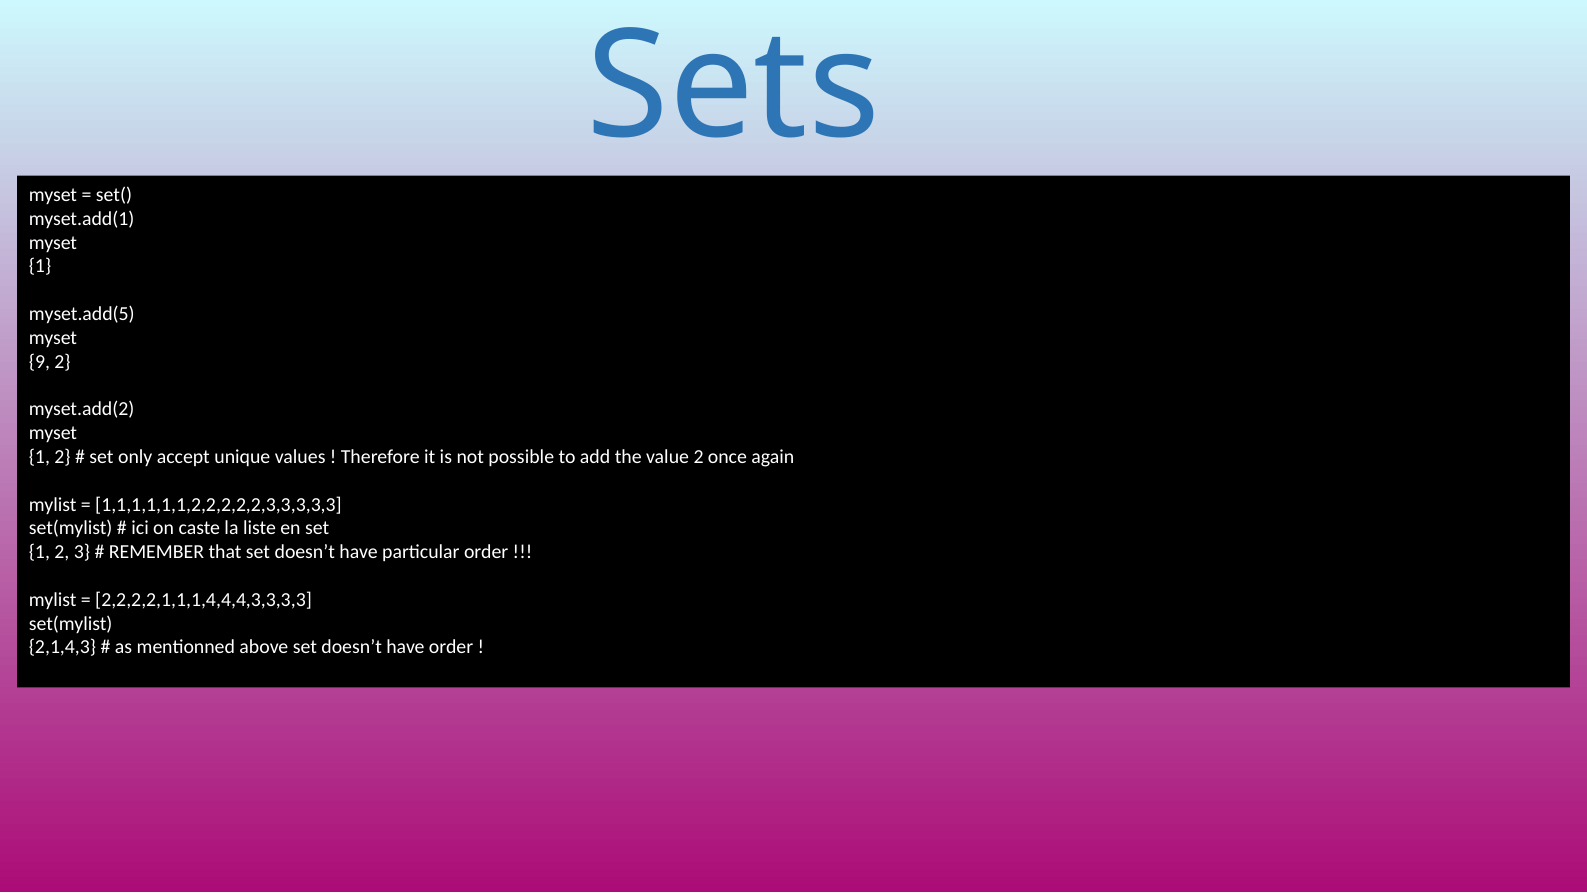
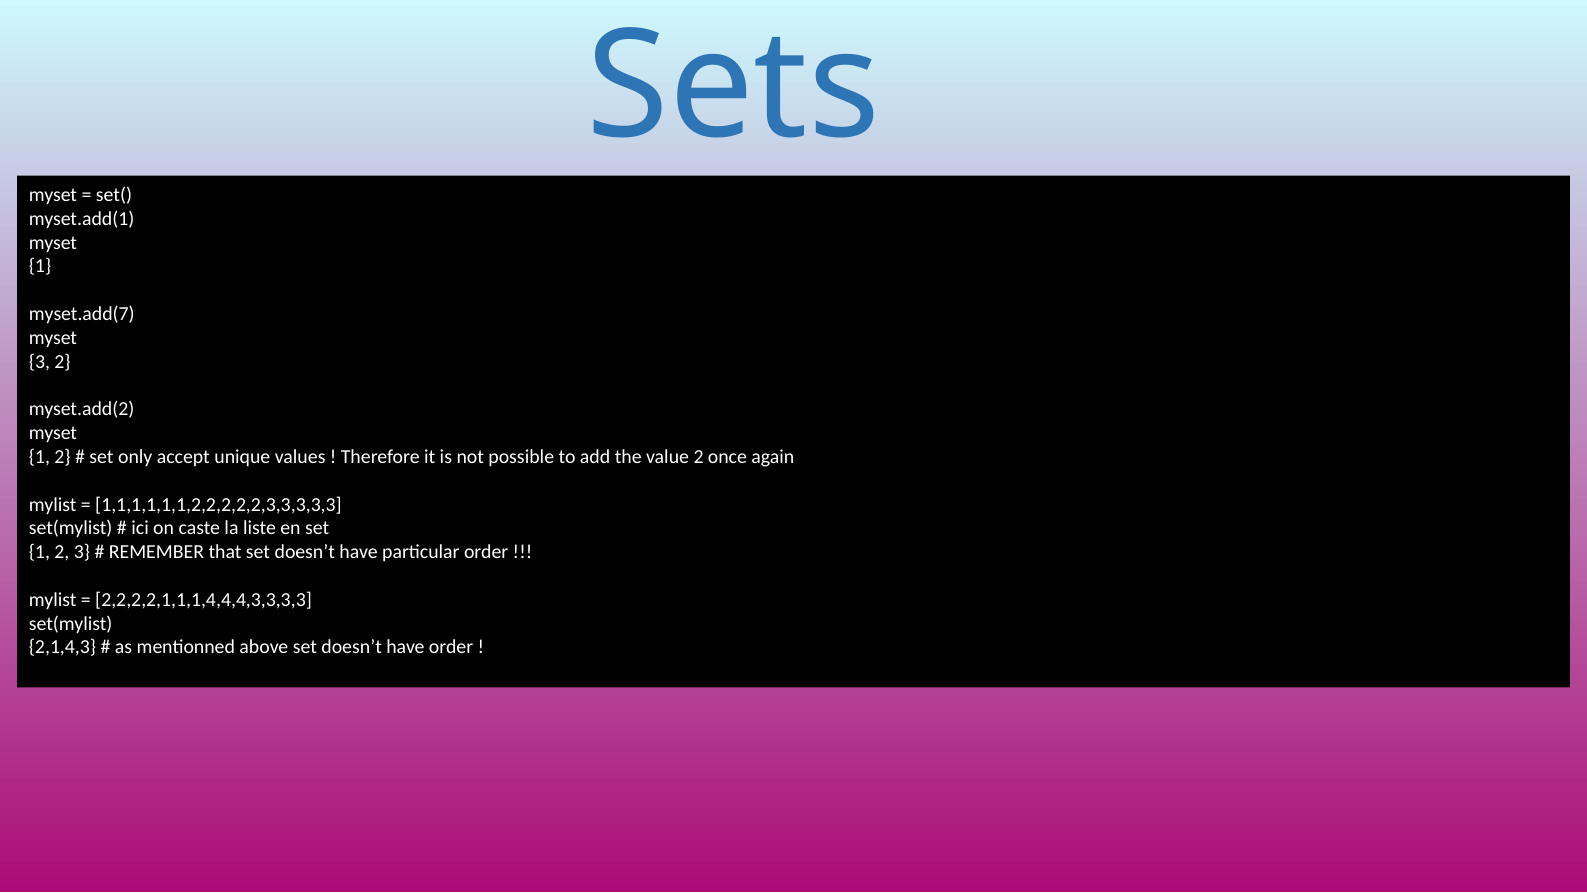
myset.add(5: myset.add(5 -> myset.add(7
9 at (39, 361): 9 -> 3
